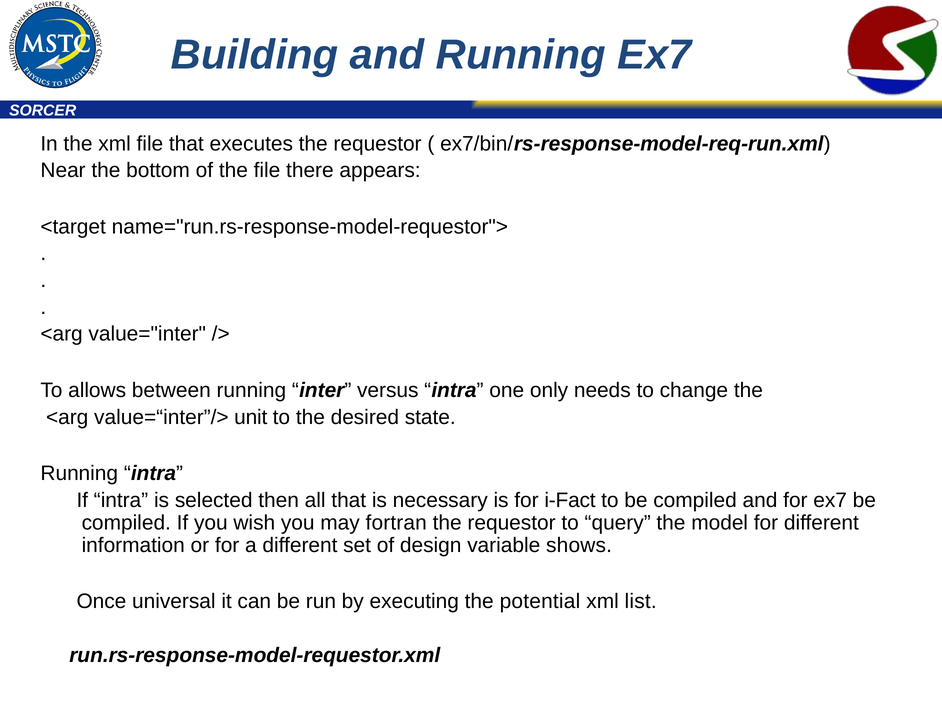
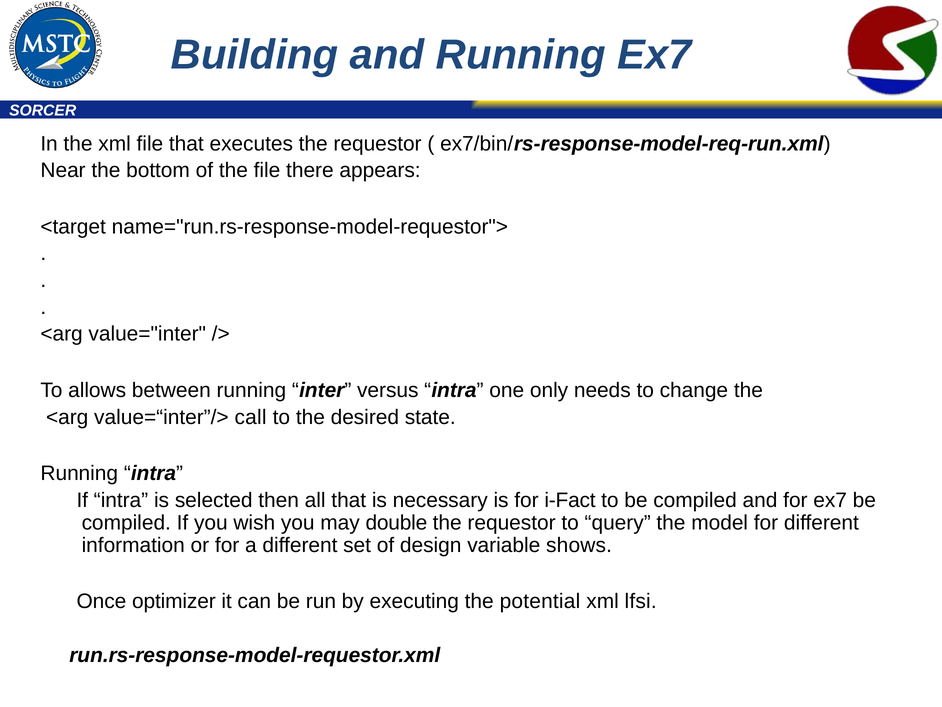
unit: unit -> call
fortran: fortran -> double
universal: universal -> optimizer
list: list -> lfsi
